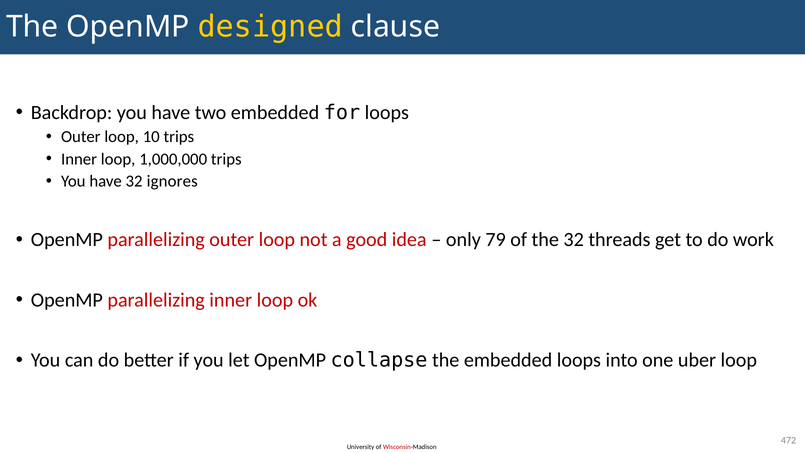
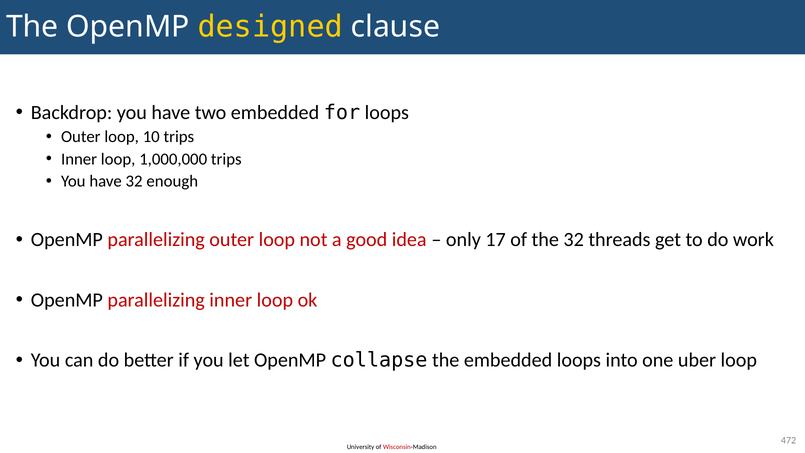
ignores: ignores -> enough
79: 79 -> 17
